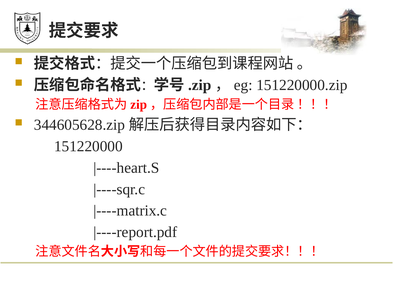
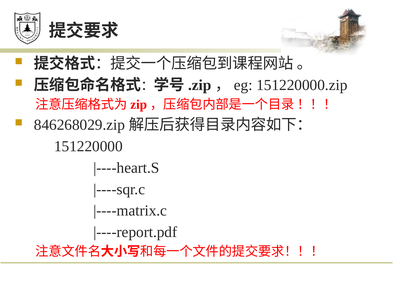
344605628.zip: 344605628.zip -> 846268029.zip
